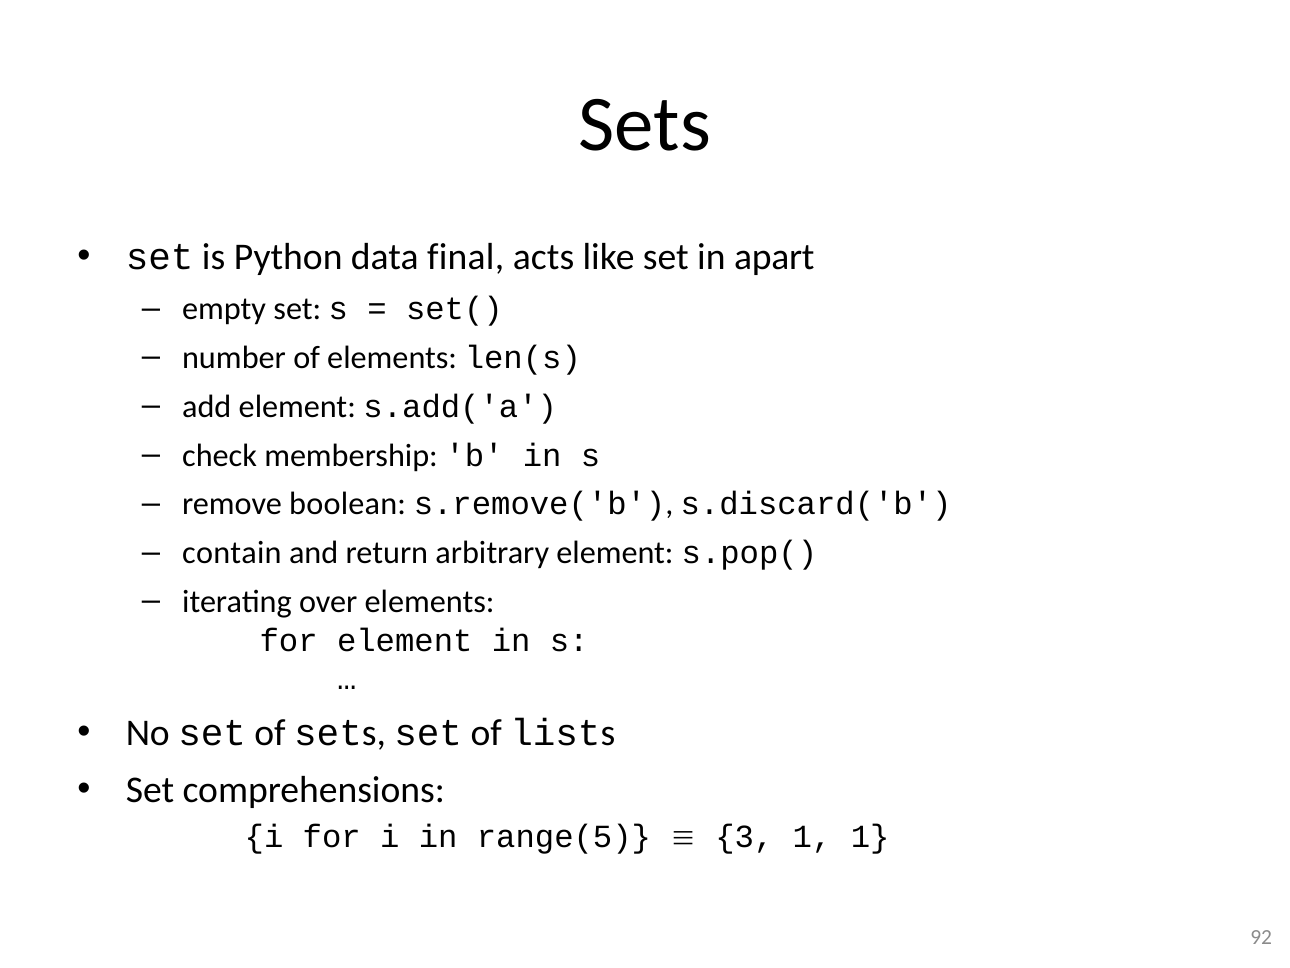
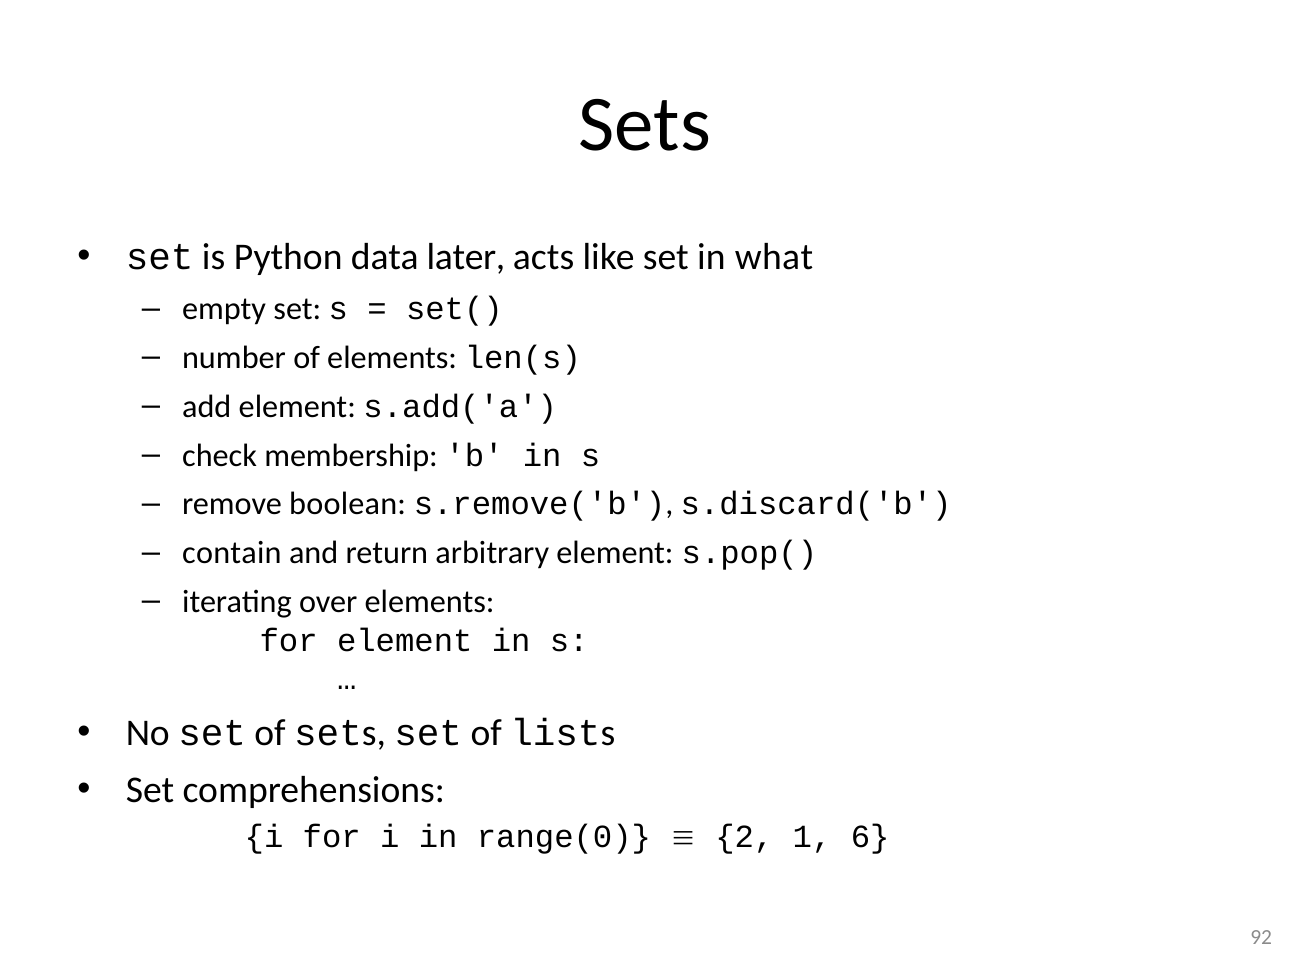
final: final -> later
apart: apart -> what
range(5: range(5 -> range(0
3: 3 -> 2
1 1: 1 -> 6
